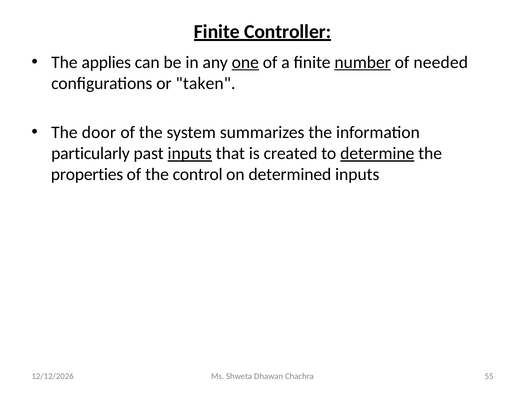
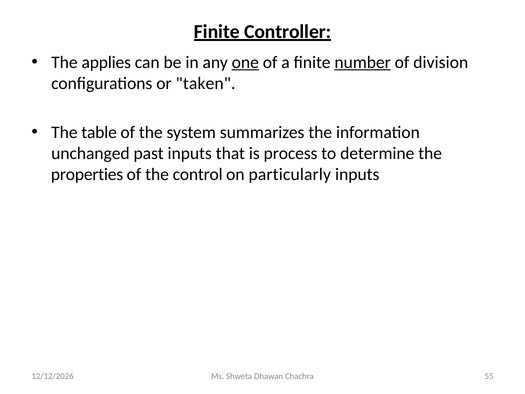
needed: needed -> division
door: door -> table
particularly: particularly -> unchanged
inputs at (190, 153) underline: present -> none
created: created -> process
determine underline: present -> none
determined: determined -> particularly
